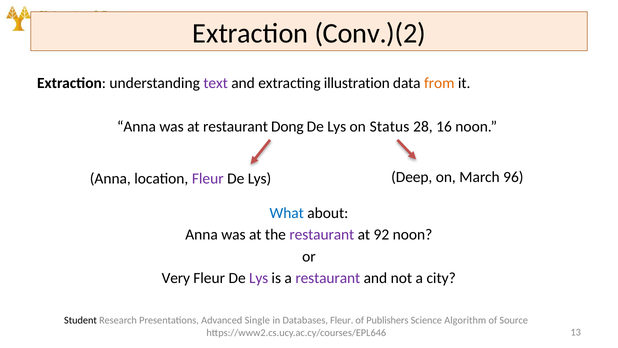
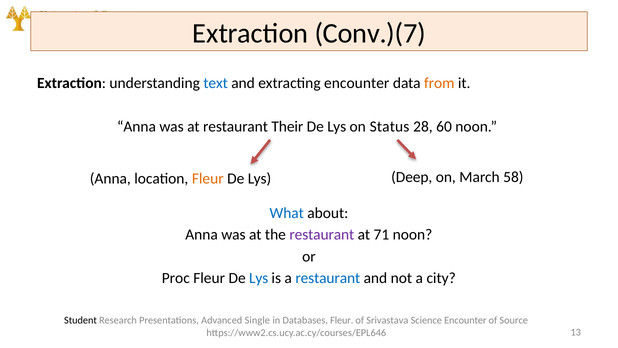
Conv.)(2: Conv.)(2 -> Conv.)(7
text colour: purple -> blue
extracting illustration: illustration -> encounter
Dong: Dong -> Their
16: 16 -> 60
96: 96 -> 58
Fleur at (208, 178) colour: purple -> orange
92: 92 -> 71
Very: Very -> Proc
Lys at (259, 278) colour: purple -> blue
restaurant at (328, 278) colour: purple -> blue
Publishers: Publishers -> Srivastava
Science Algorithm: Algorithm -> Encounter
